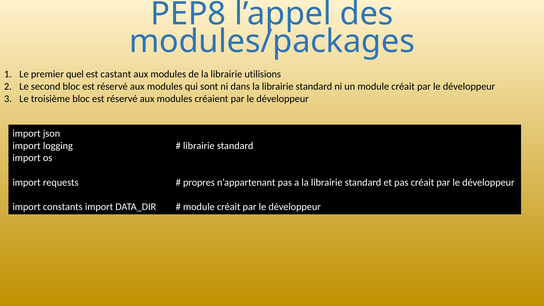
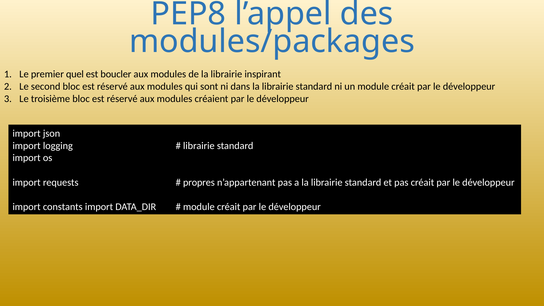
castant: castant -> boucler
utilisions: utilisions -> inspirant
